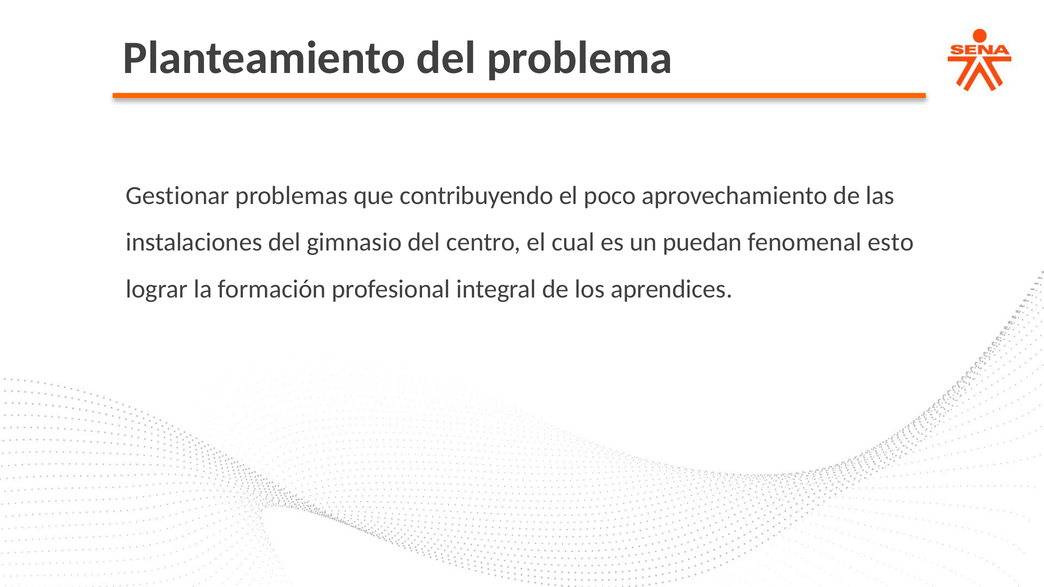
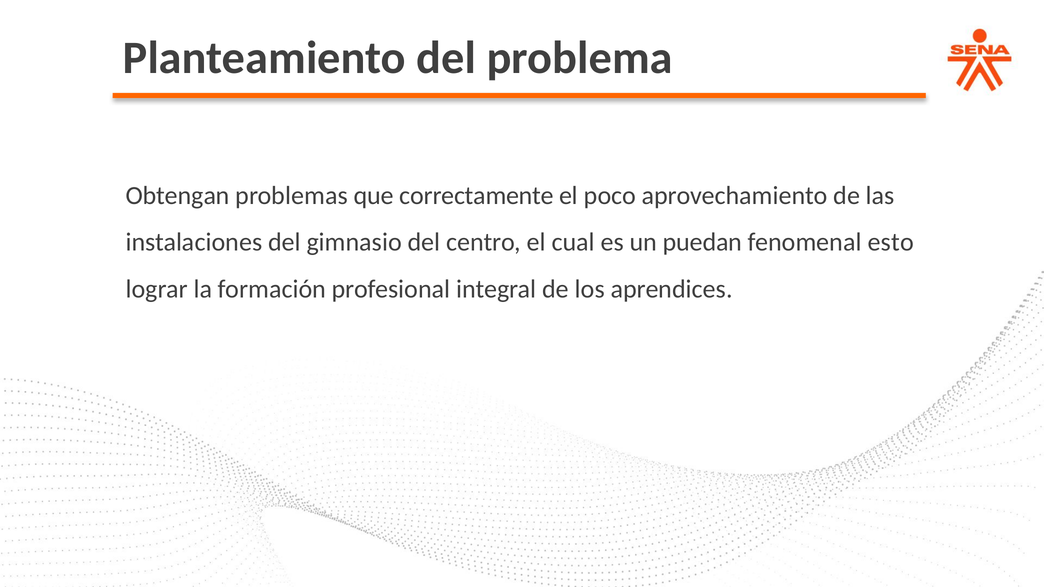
Gestionar: Gestionar -> Obtengan
contribuyendo: contribuyendo -> correctamente
